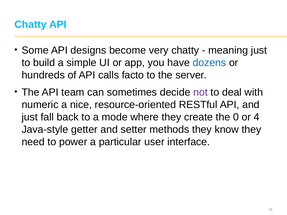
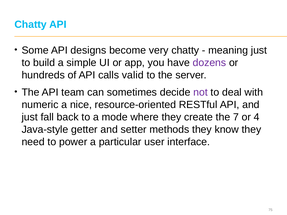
dozens colour: blue -> purple
facto: facto -> valid
0: 0 -> 7
